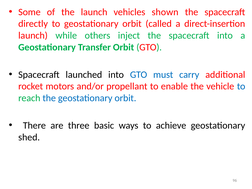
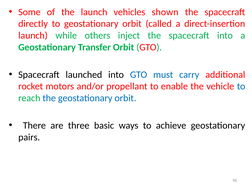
shed: shed -> pairs
